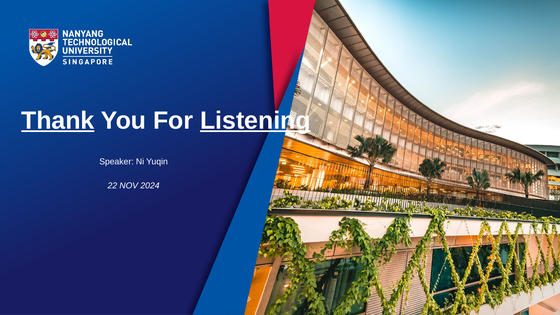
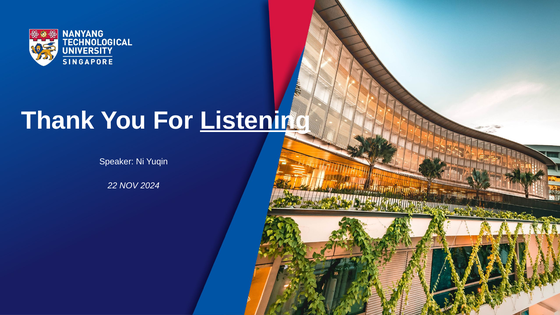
Thank underline: present -> none
